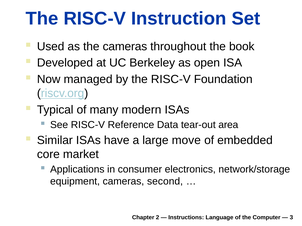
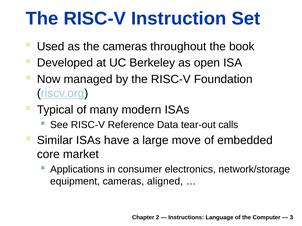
area: area -> calls
second: second -> aligned
